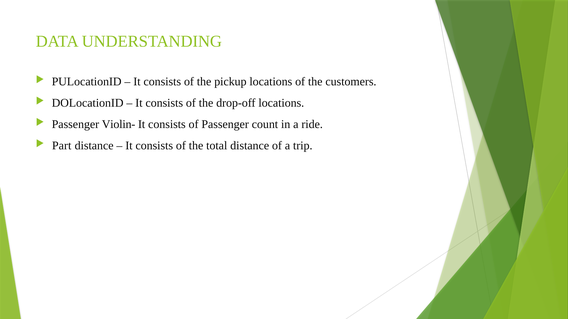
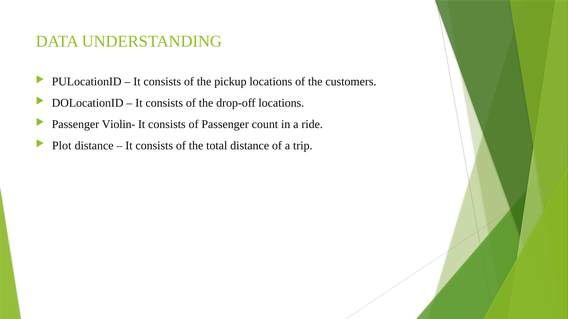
Part: Part -> Plot
